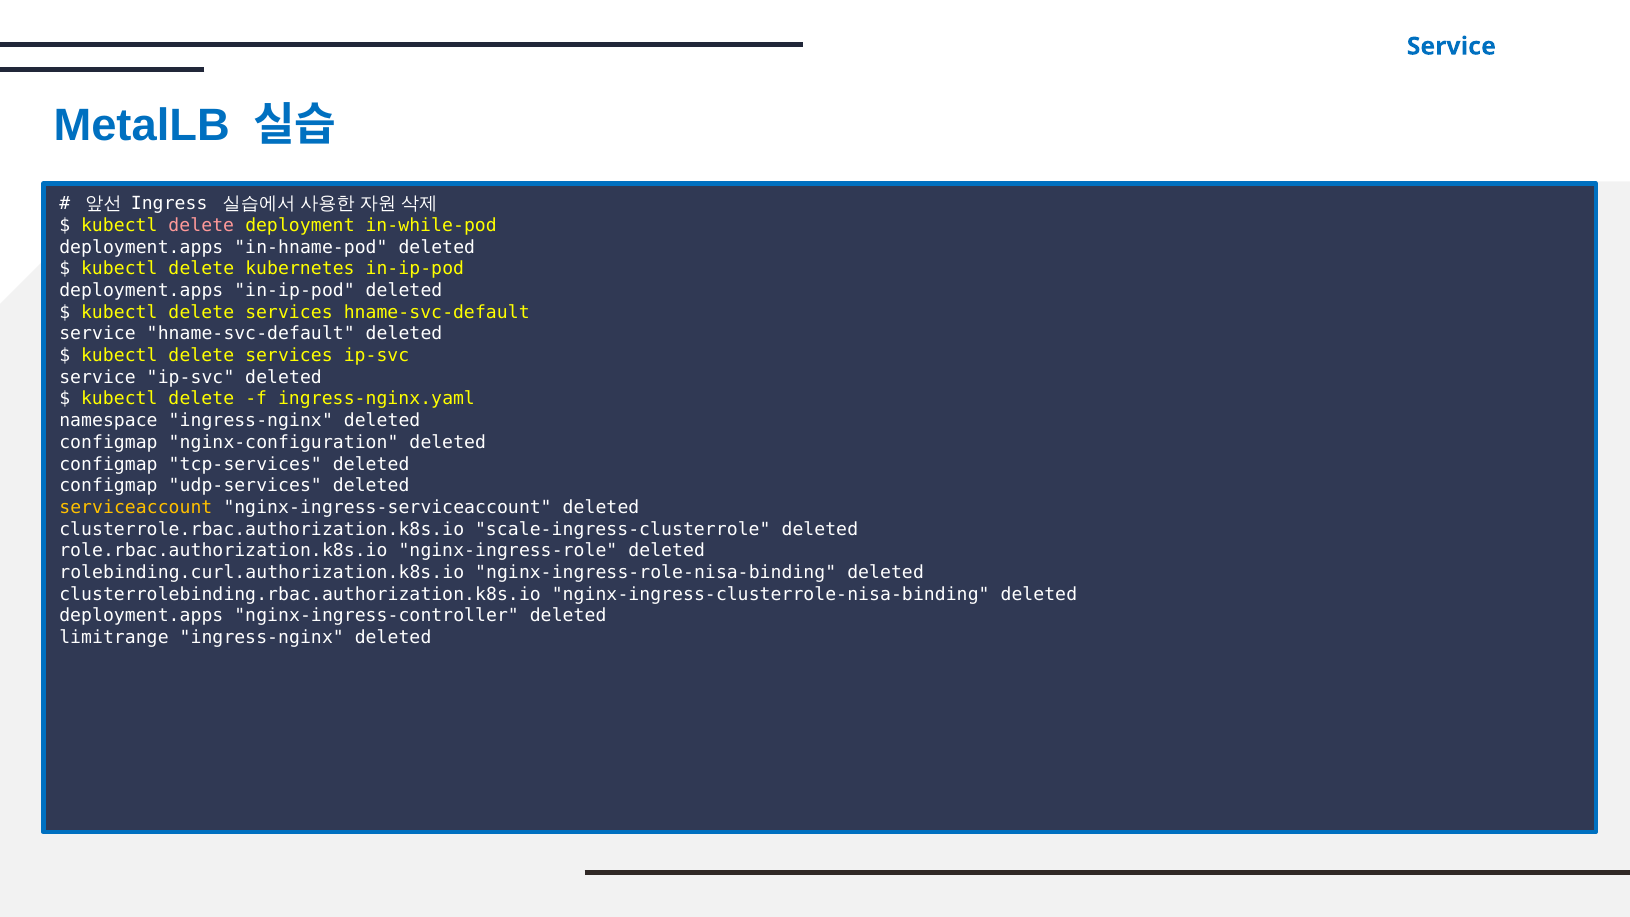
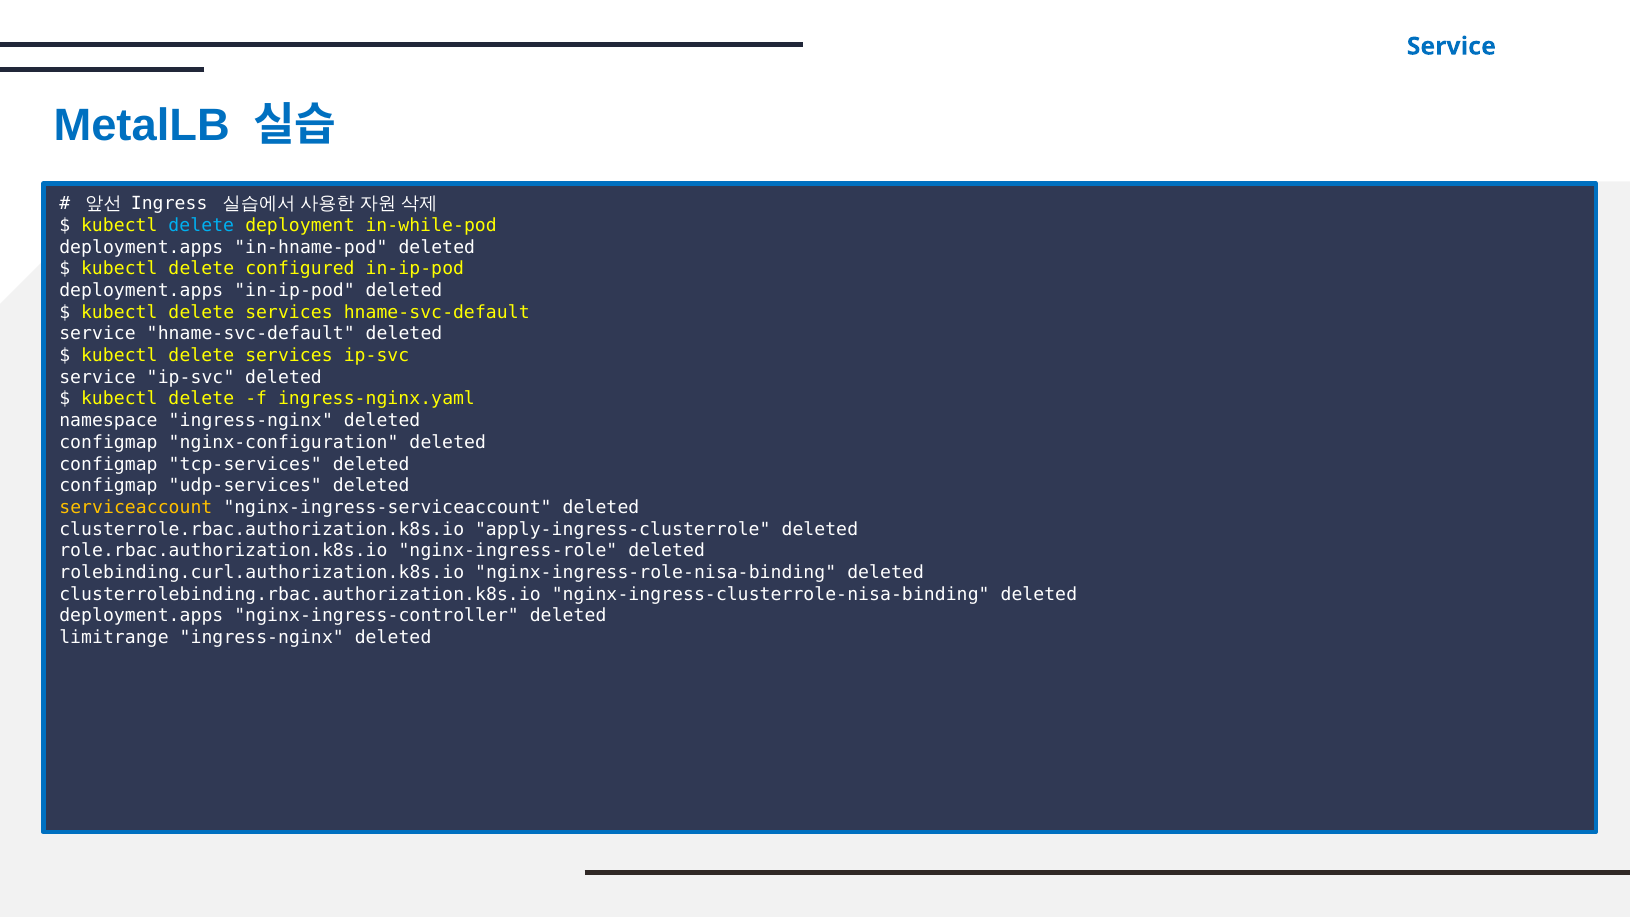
delete at (201, 225) colour: pink -> light blue
kubernetes: kubernetes -> configured
scale-ingress-clusterrole: scale-ingress-clusterrole -> apply-ingress-clusterrole
